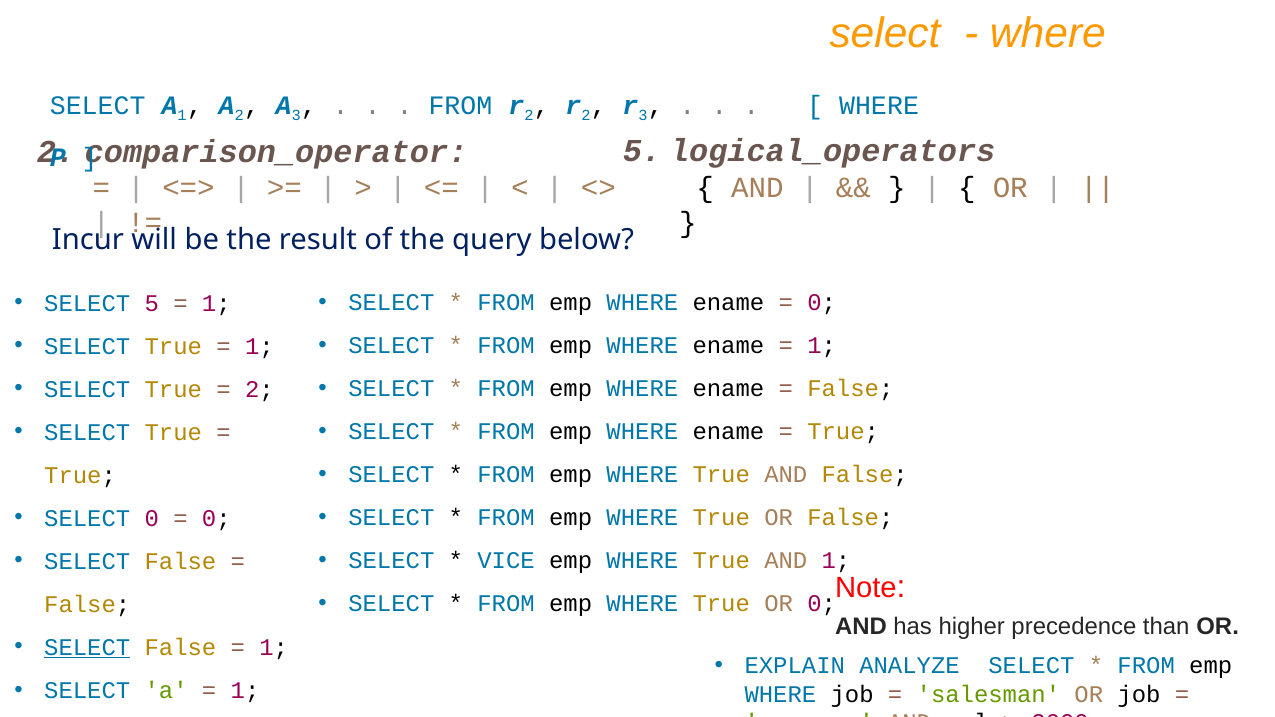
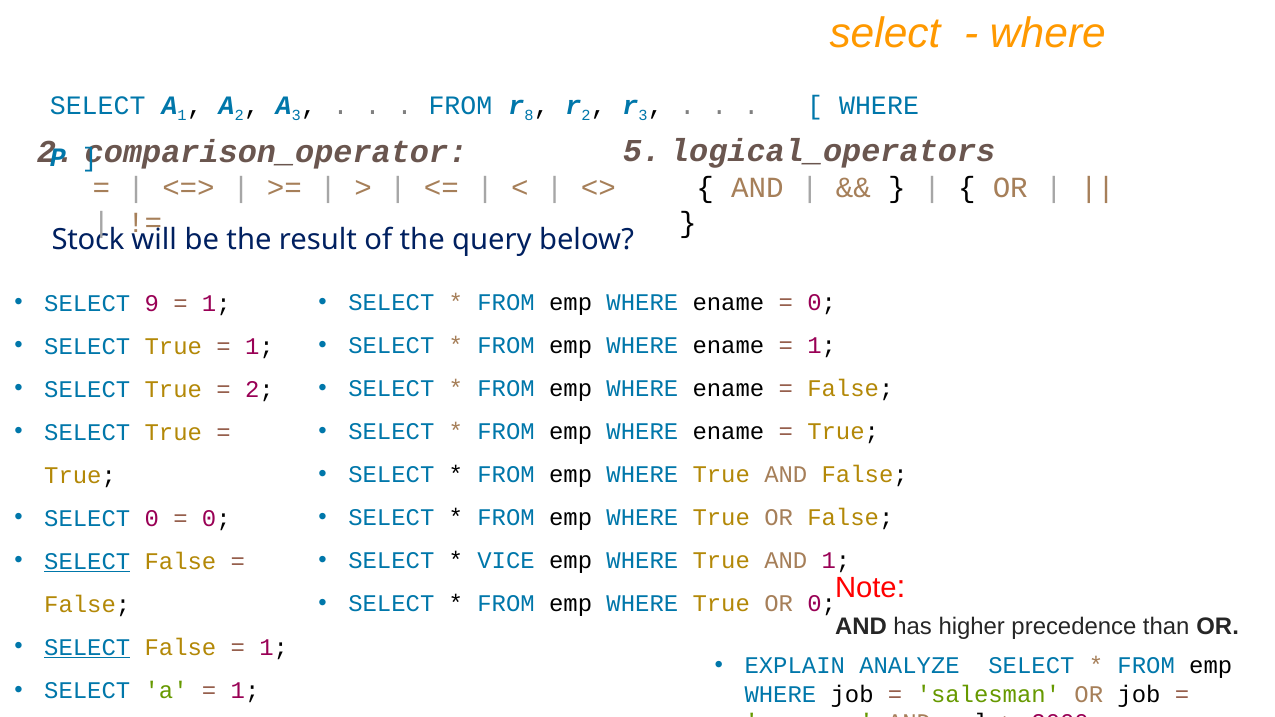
2 at (529, 116): 2 -> 8
Incur: Incur -> Stock
SELECT 5: 5 -> 9
SELECT at (87, 561) underline: none -> present
